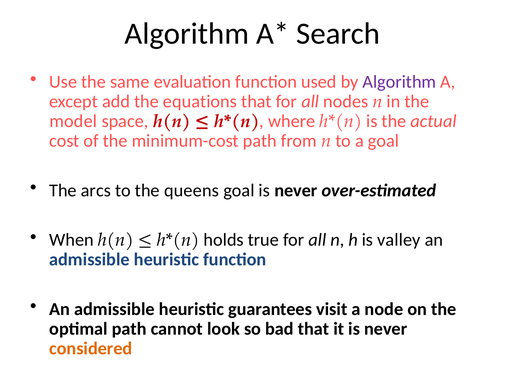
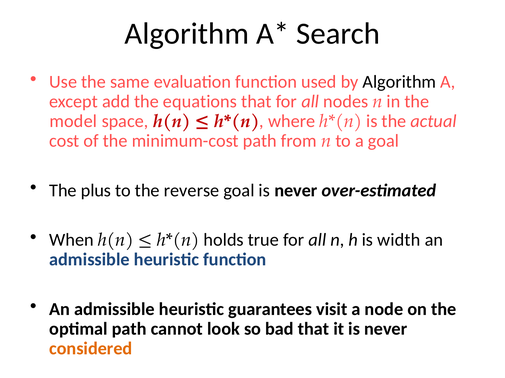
Algorithm at (399, 82) colour: purple -> black
arcs: arcs -> plus
queens: queens -> reverse
valley: valley -> width
